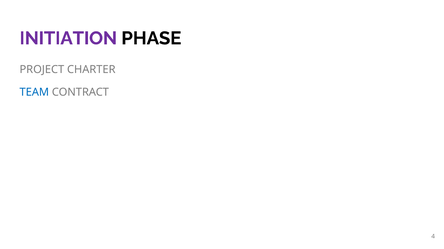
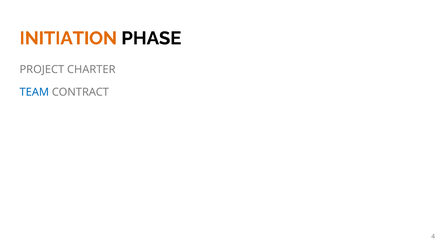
INITIATION colour: purple -> orange
